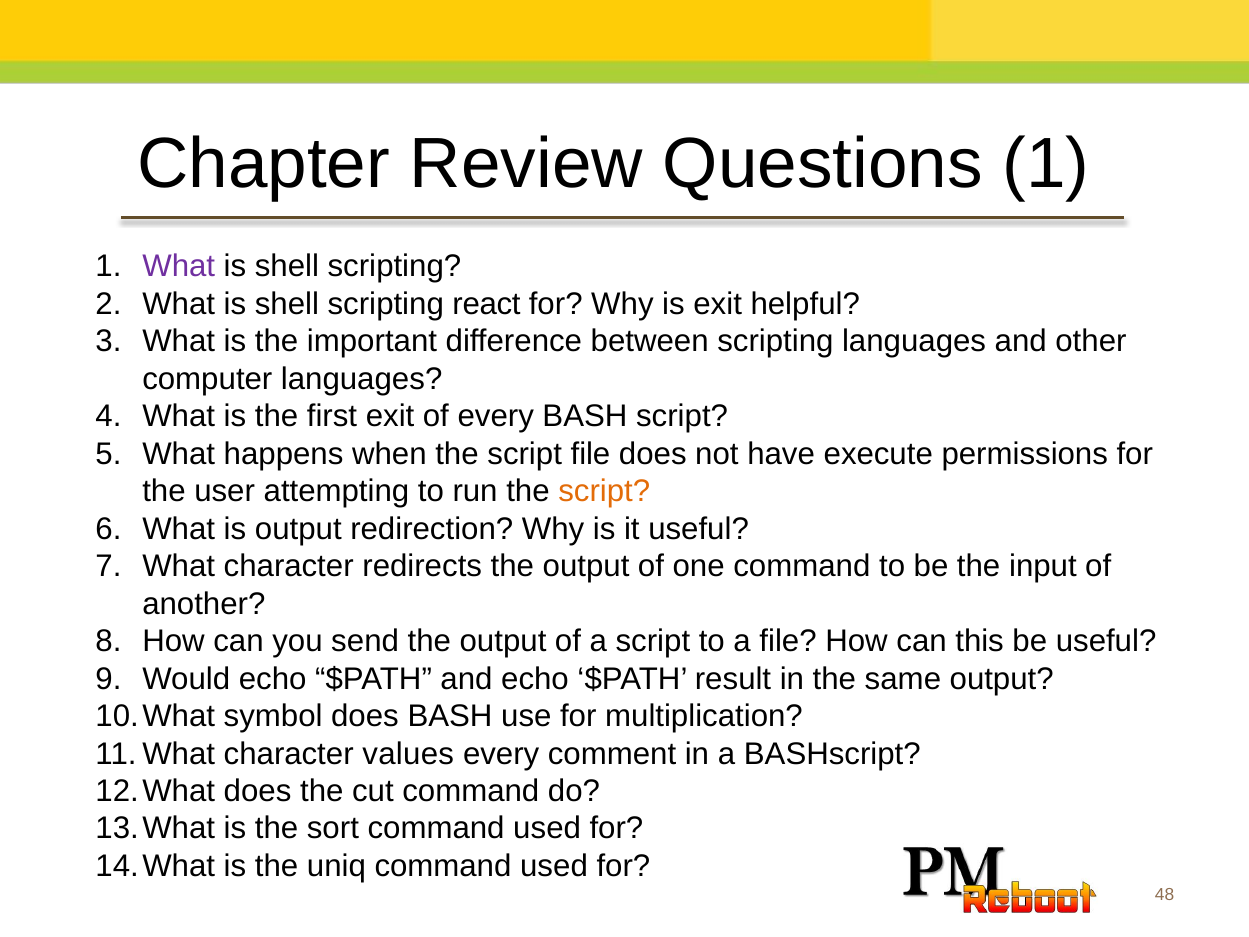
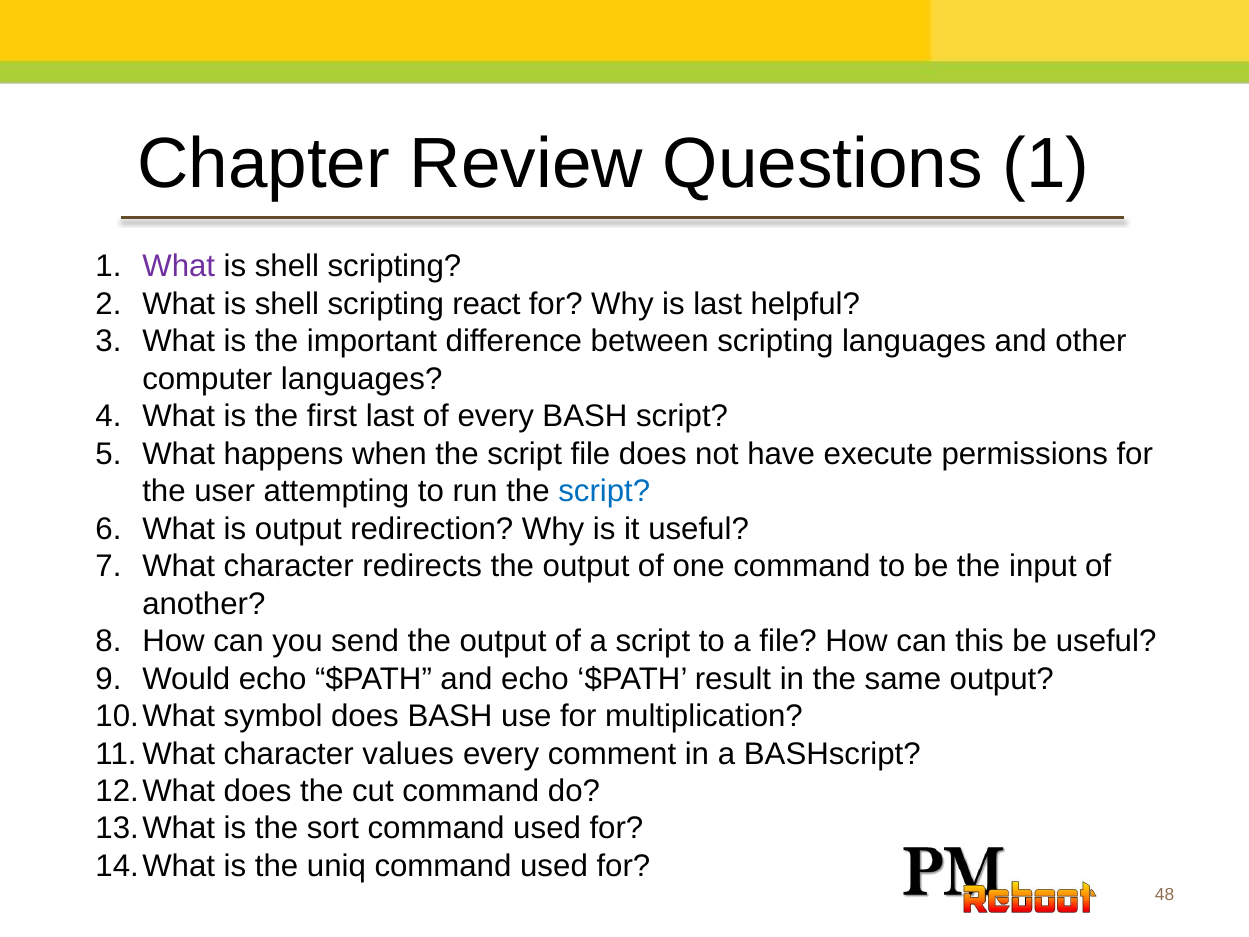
is exit: exit -> last
first exit: exit -> last
script at (604, 491) colour: orange -> blue
